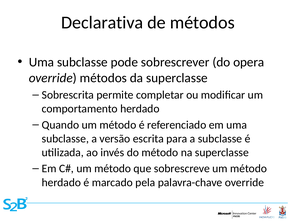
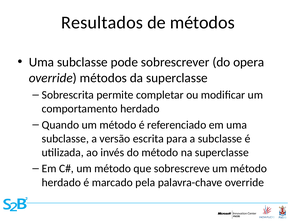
Declarativa: Declarativa -> Resultados
